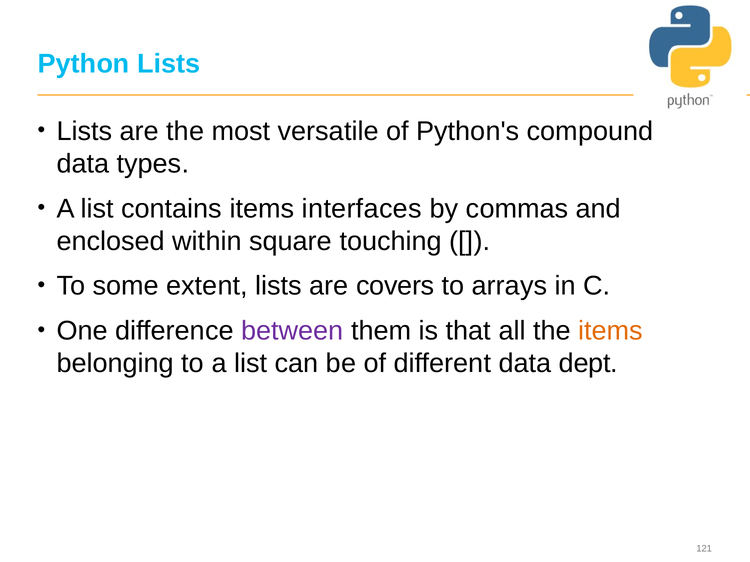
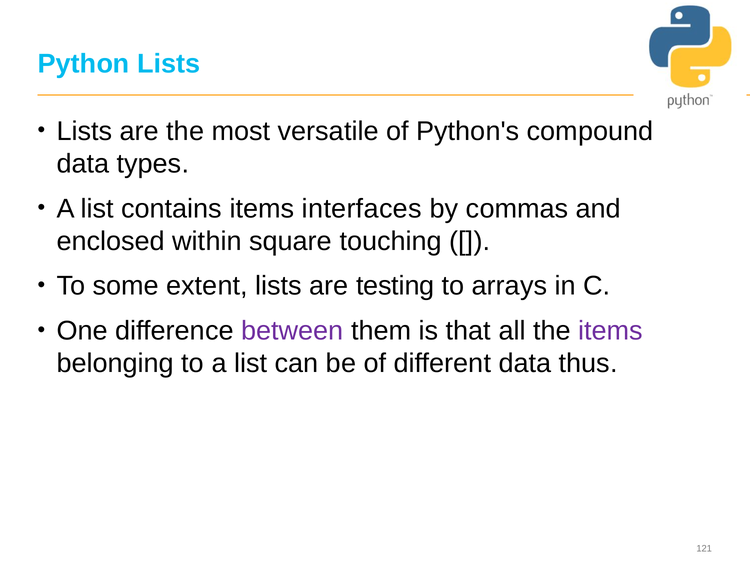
covers: covers -> testing
items at (611, 331) colour: orange -> purple
dept: dept -> thus
